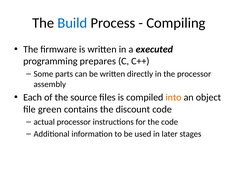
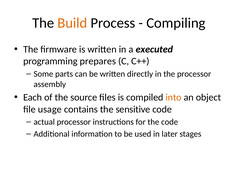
Build colour: blue -> orange
green: green -> usage
discount: discount -> sensitive
